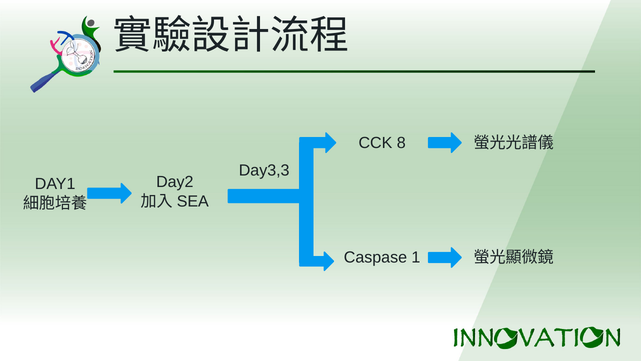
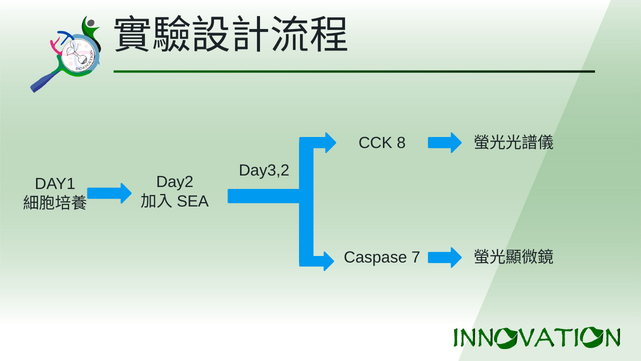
Day3,3: Day3,3 -> Day3,2
1: 1 -> 7
